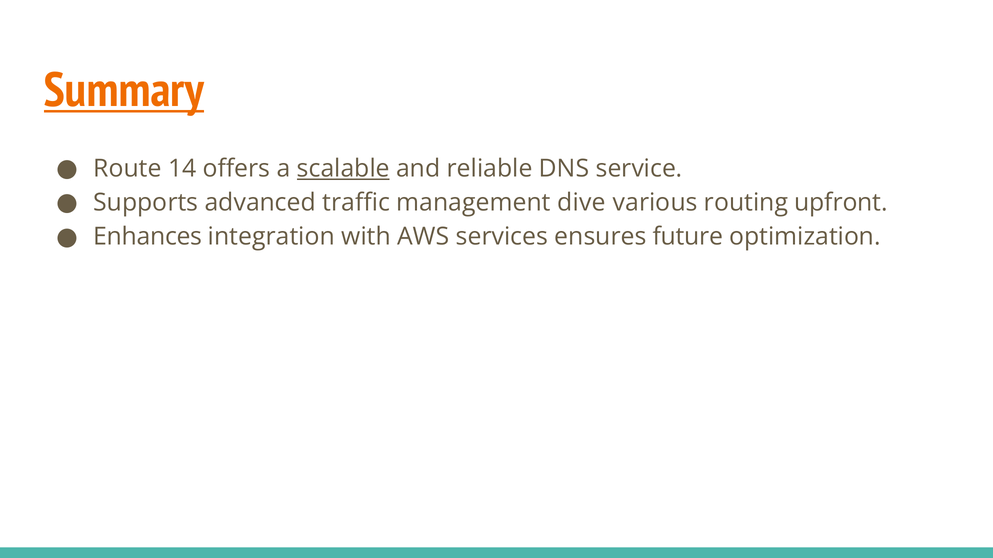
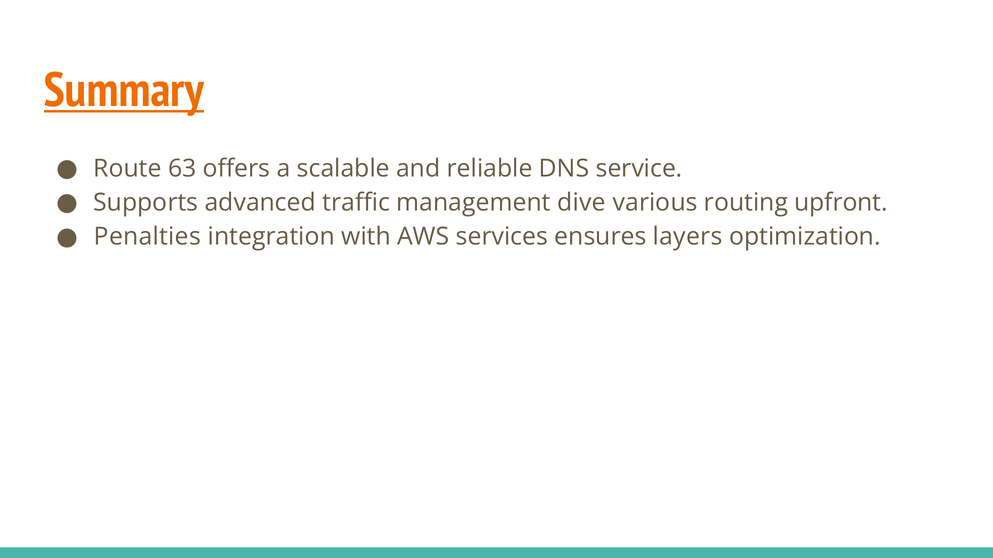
14: 14 -> 63
scalable underline: present -> none
Enhances: Enhances -> Penalties
future: future -> layers
